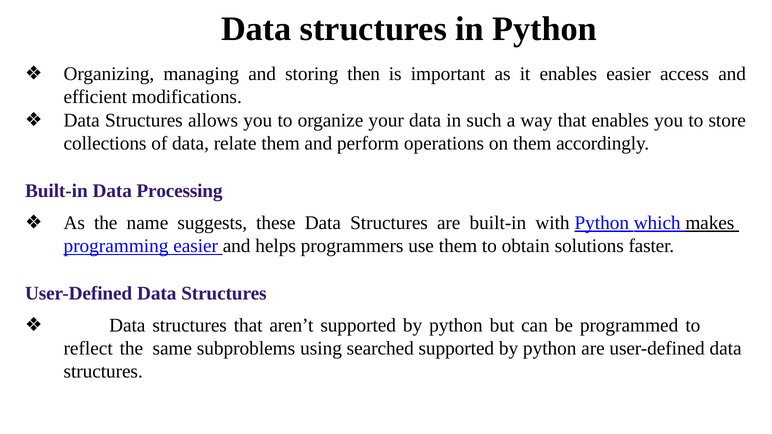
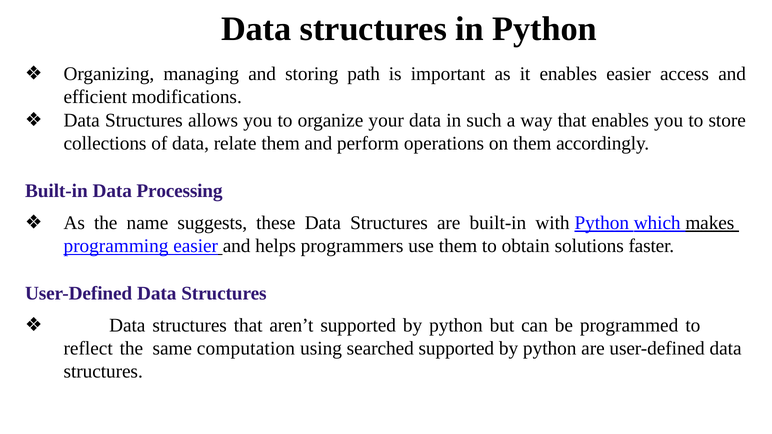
then: then -> path
subproblems: subproblems -> computation
